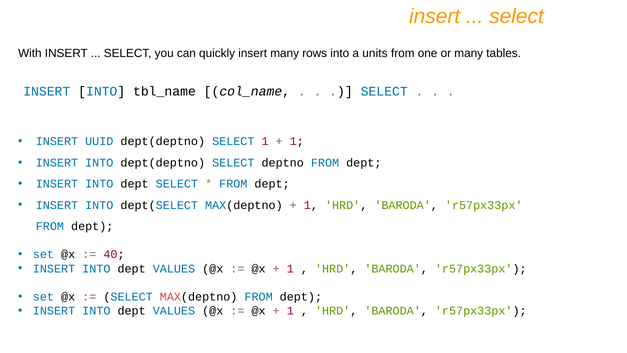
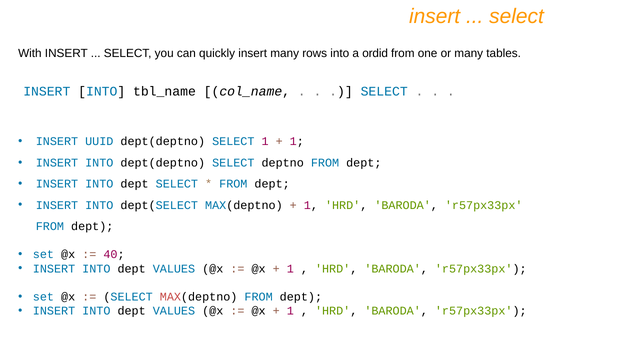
units: units -> ordid
